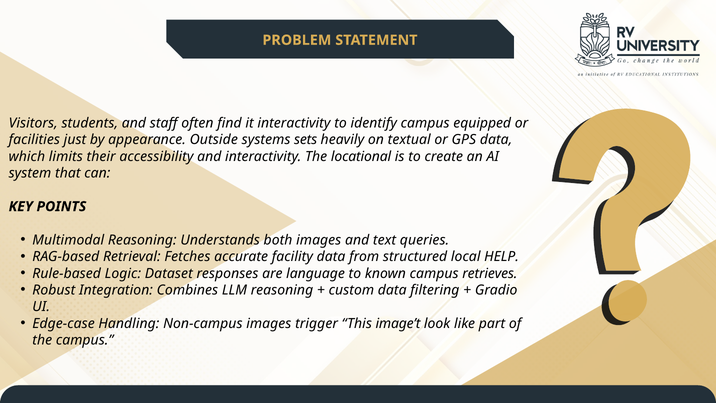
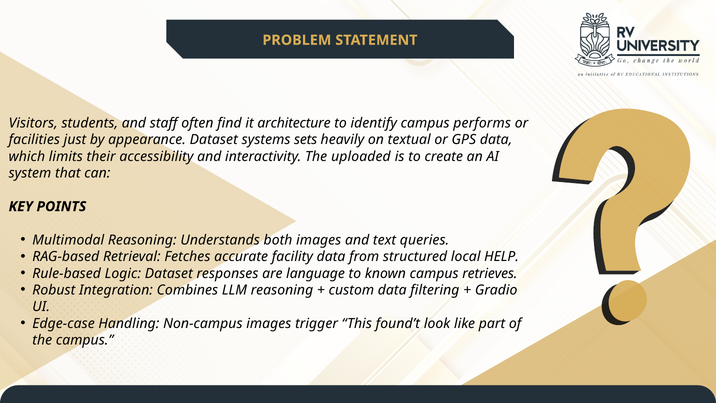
it interactivity: interactivity -> architecture
equipped: equipped -> performs
appearance Outside: Outside -> Dataset
locational: locational -> uploaded
image’t: image’t -> found’t
